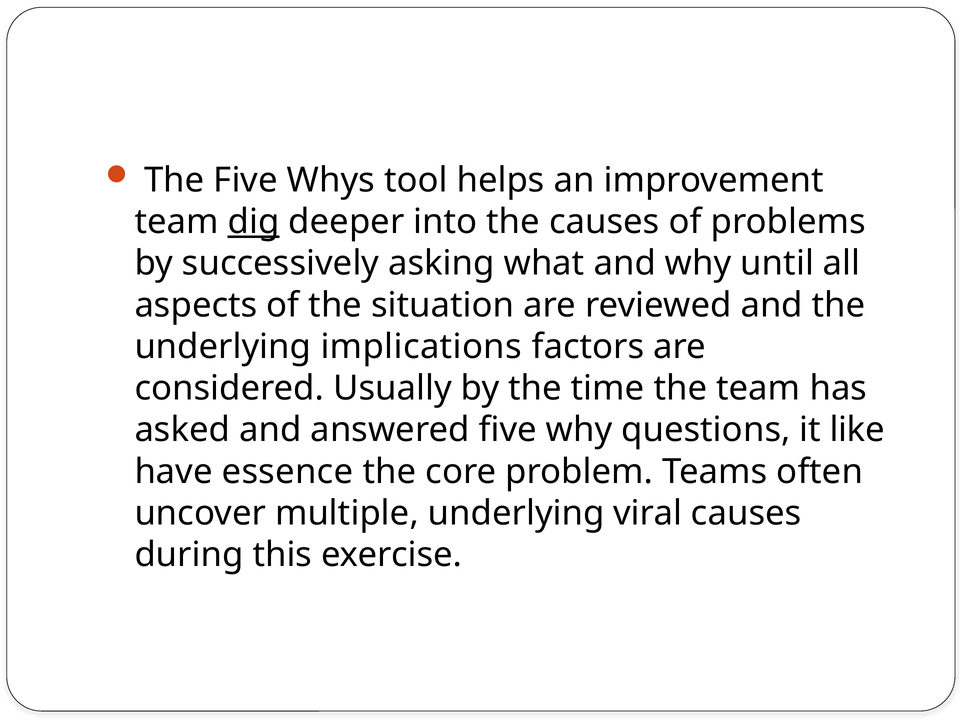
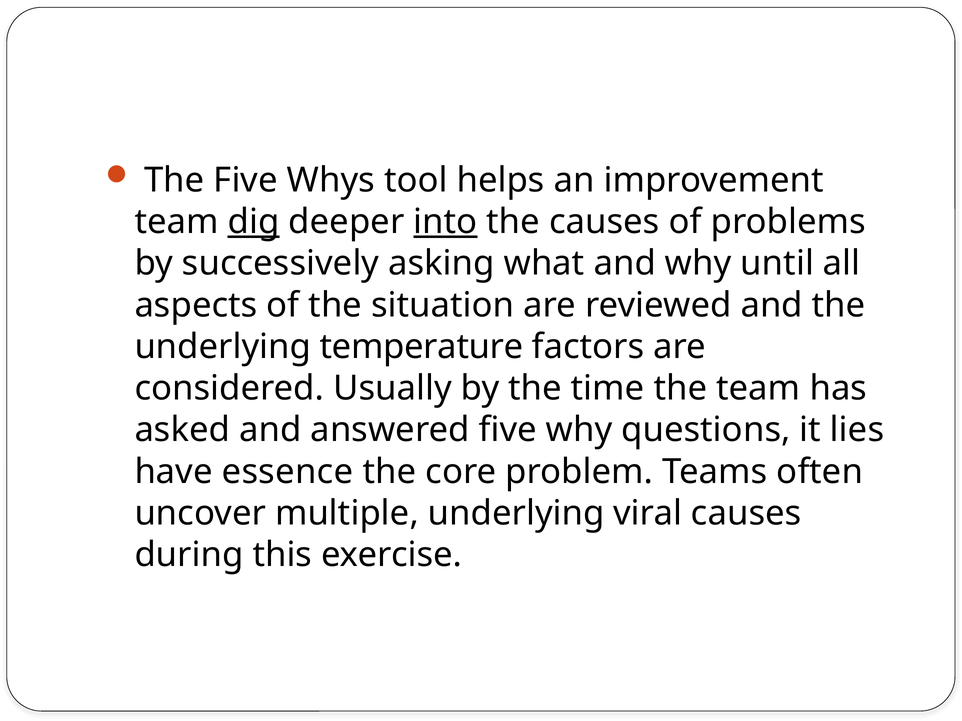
into underline: none -> present
implications: implications -> temperature
like: like -> lies
